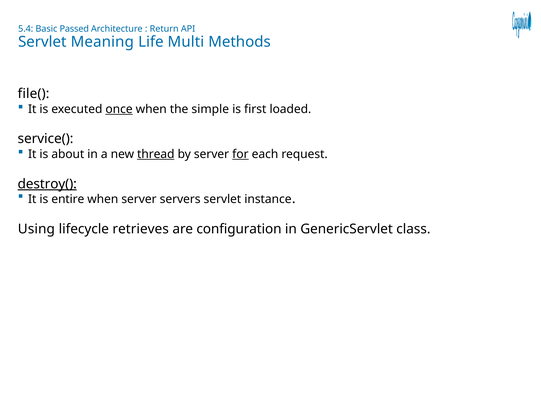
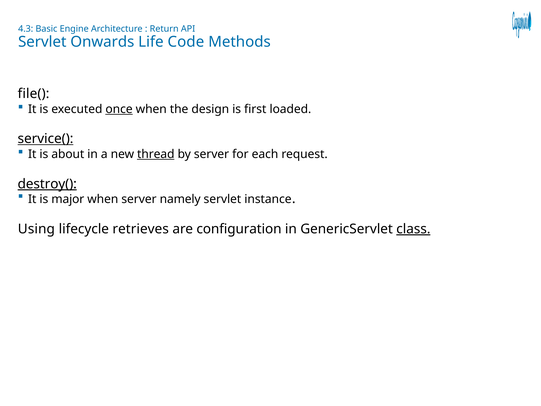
5.4: 5.4 -> 4.3
Passed: Passed -> Engine
Meaning: Meaning -> Onwards
Multi: Multi -> Code
simple: simple -> design
service( underline: none -> present
for underline: present -> none
entire: entire -> major
servers: servers -> namely
class underline: none -> present
